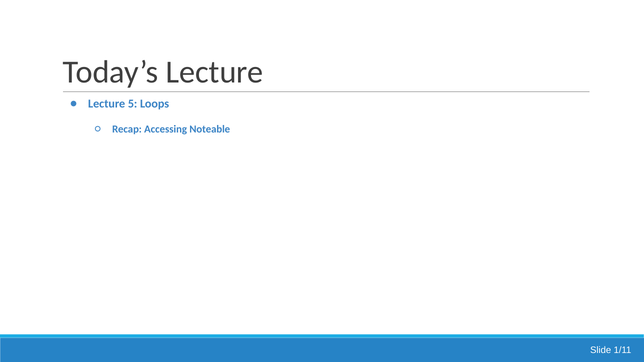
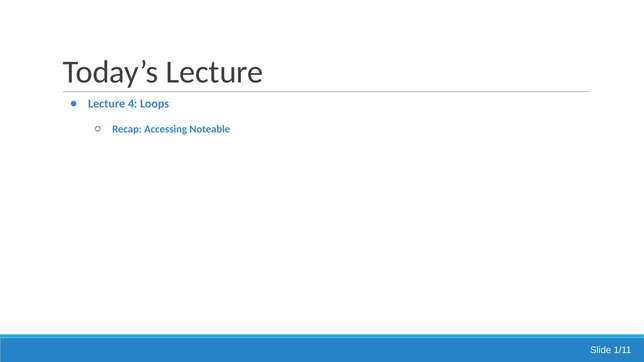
5: 5 -> 4
